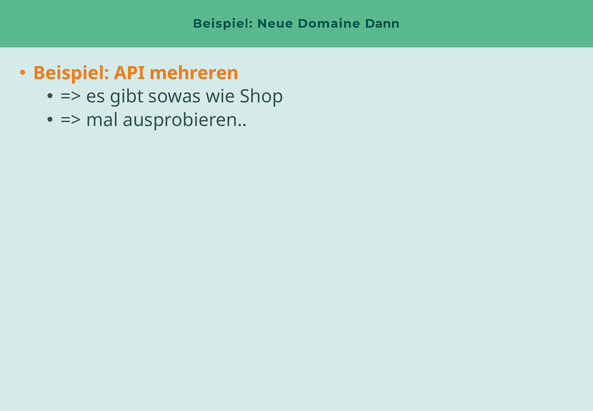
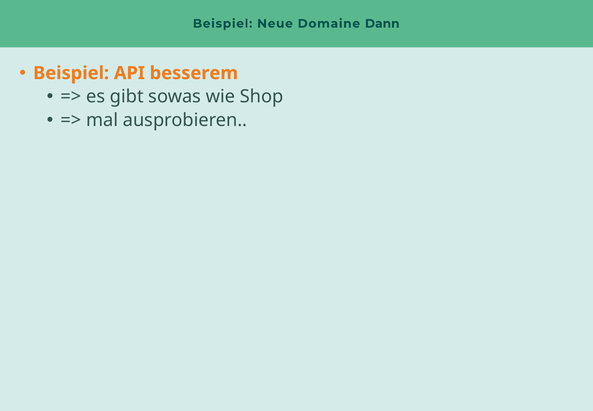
mehreren: mehreren -> besserem
